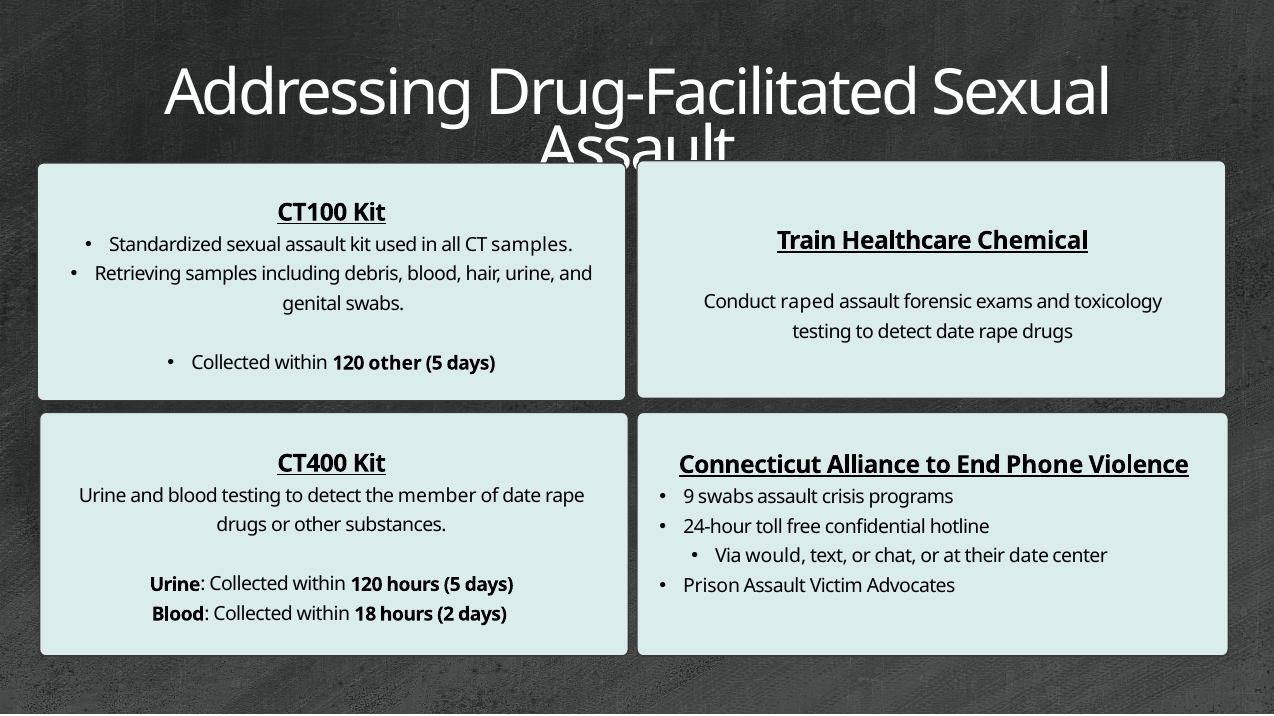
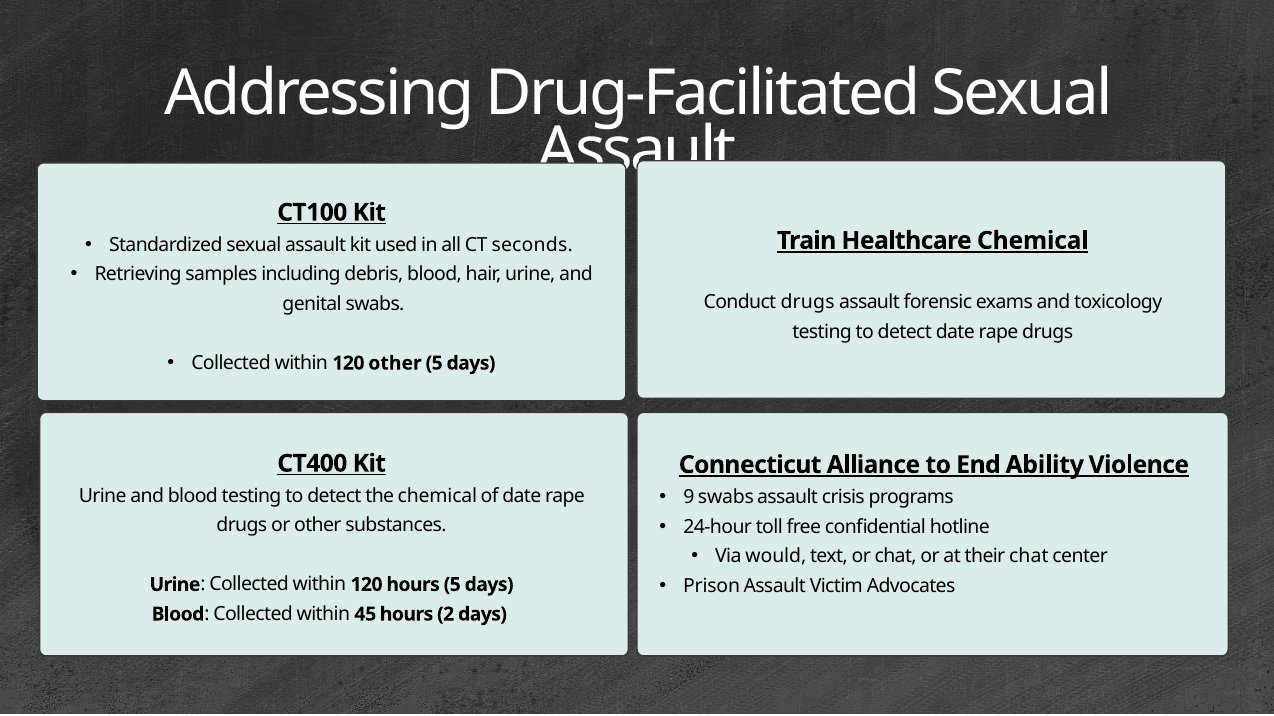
CT samples: samples -> seconds
Conduct raped: raped -> drugs
Phone: Phone -> Ability
the member: member -> chemical
their date: date -> chat
18: 18 -> 45
